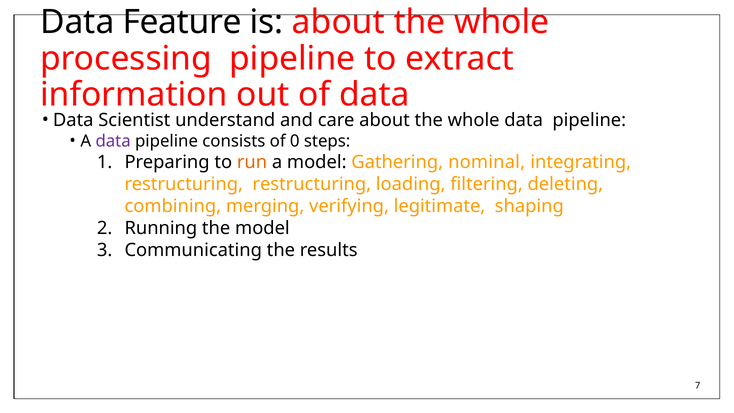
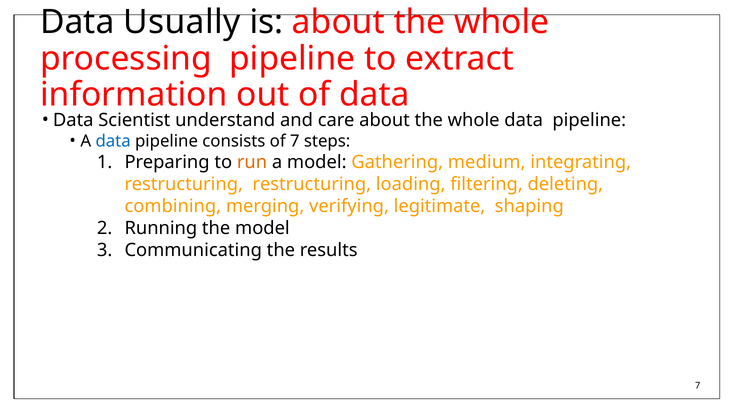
Feature: Feature -> Usually
data at (113, 141) colour: purple -> blue
of 0: 0 -> 7
nominal: nominal -> medium
